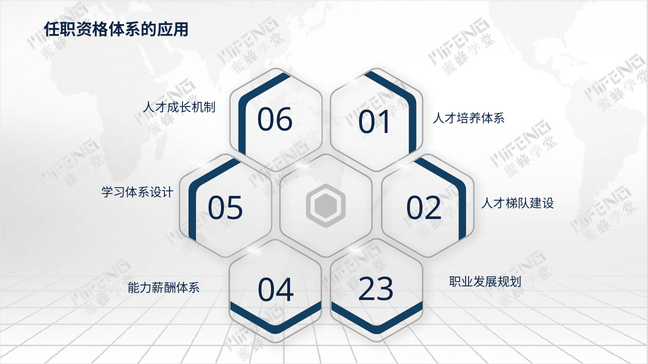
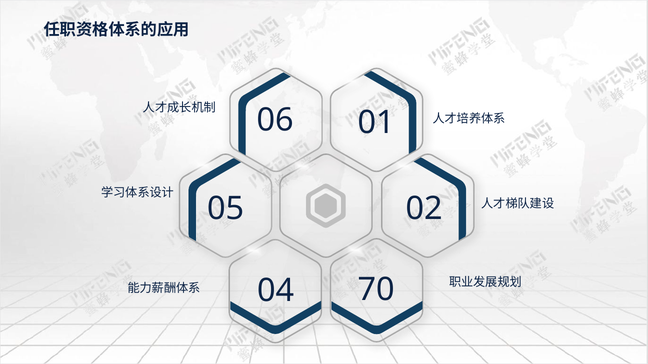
23: 23 -> 70
